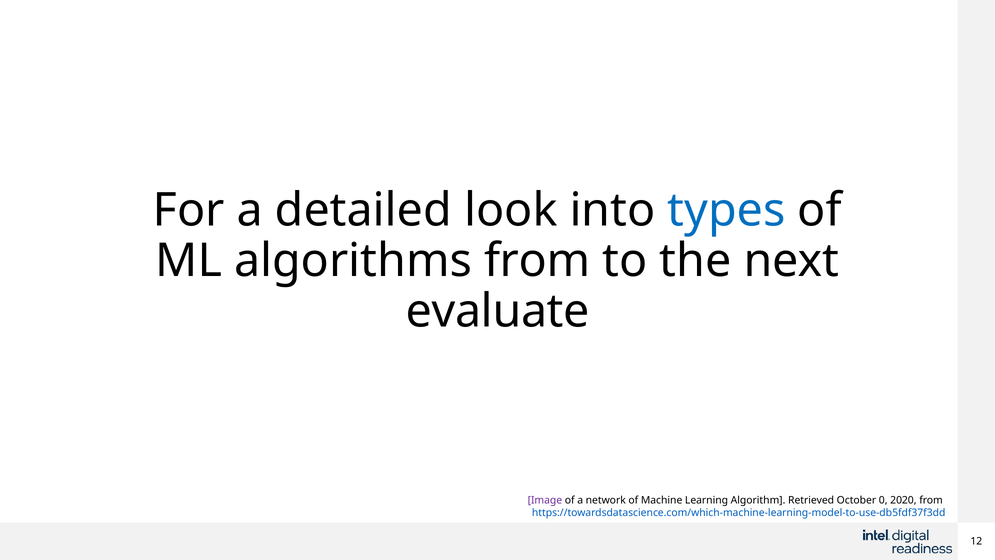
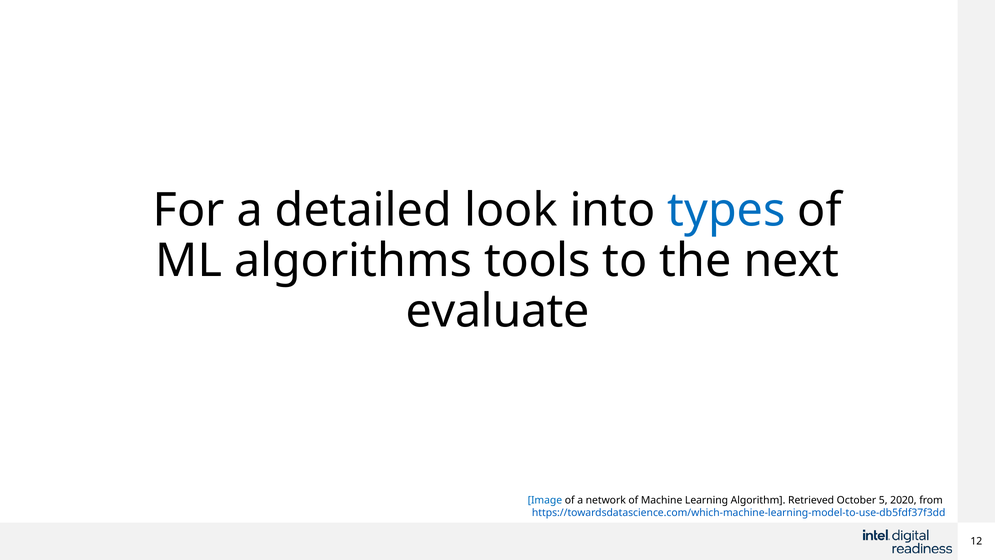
algorithms from: from -> tools
Image colour: purple -> blue
0: 0 -> 5
